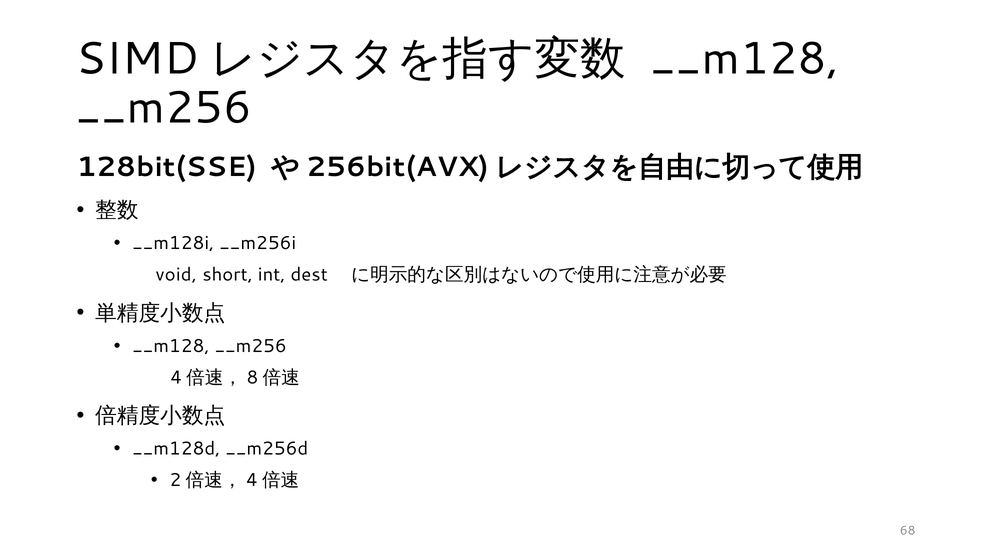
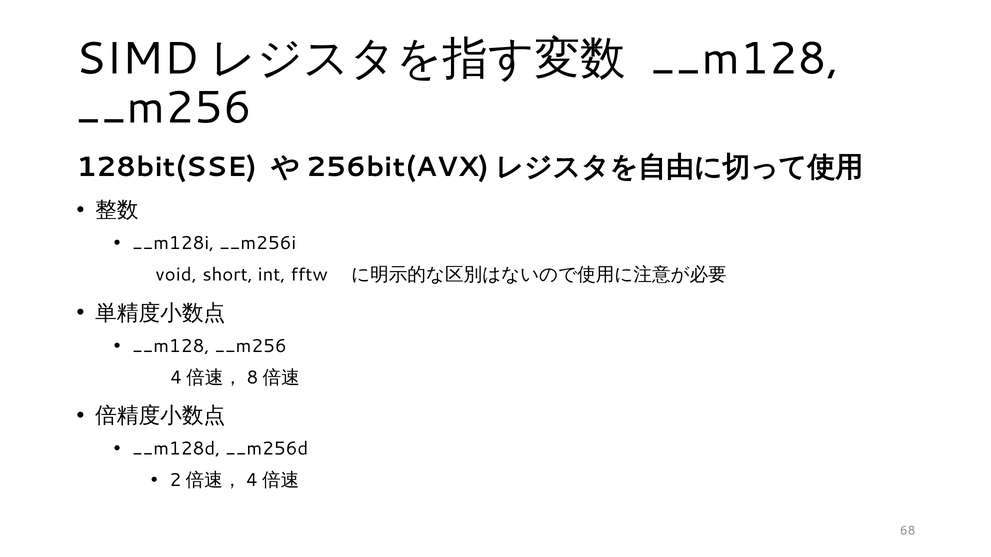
dest: dest -> fftw
